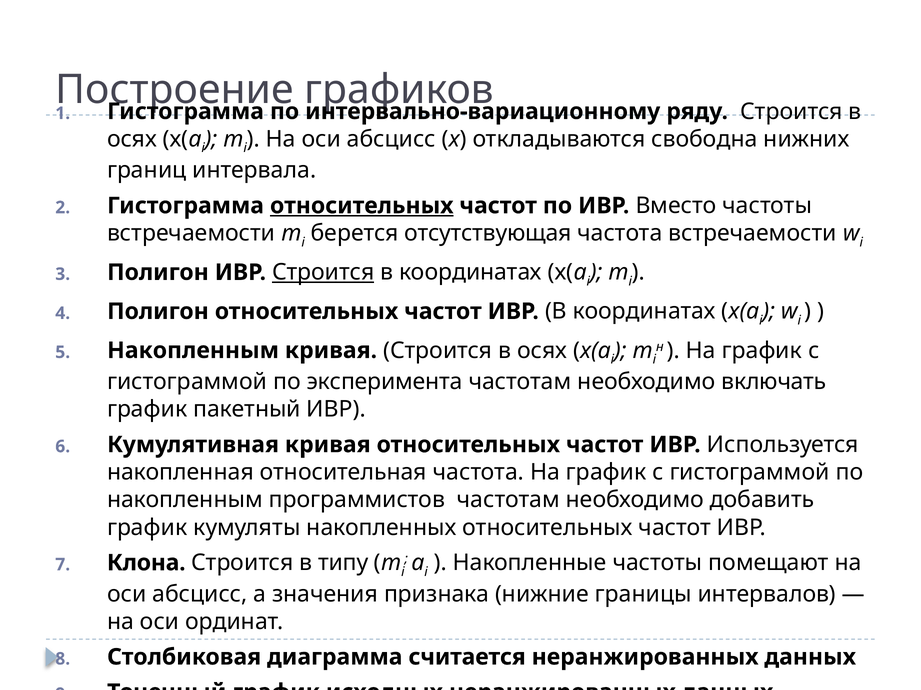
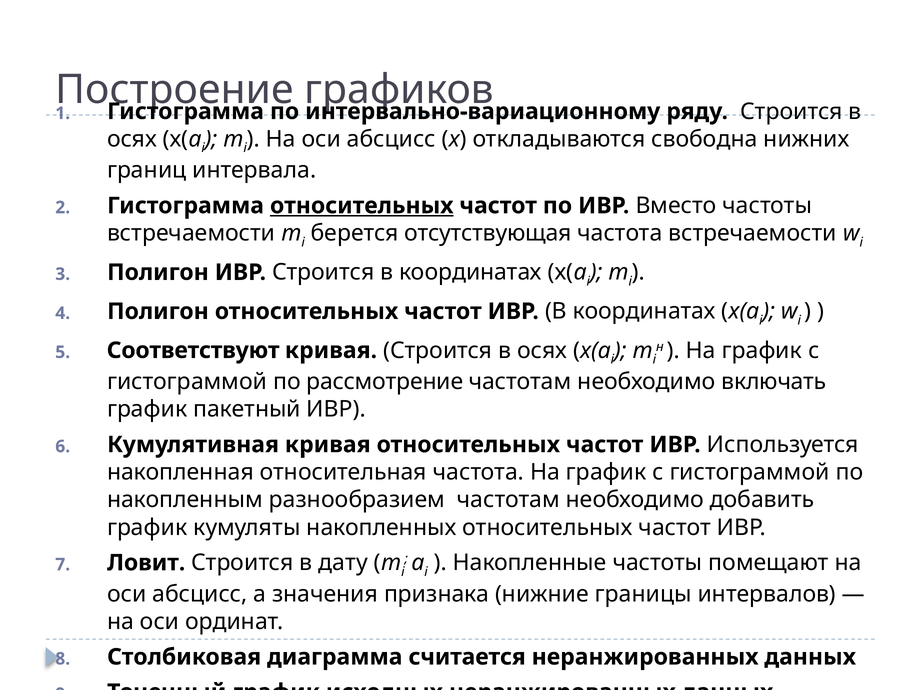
Строится at (323, 273) underline: present -> none
Накопленным at (193, 351): Накопленным -> Соответствуют
эксперимента: эксперимента -> рассмотрение
программистов: программистов -> разнообразием
Клона: Клона -> Ловит
типу: типу -> дату
